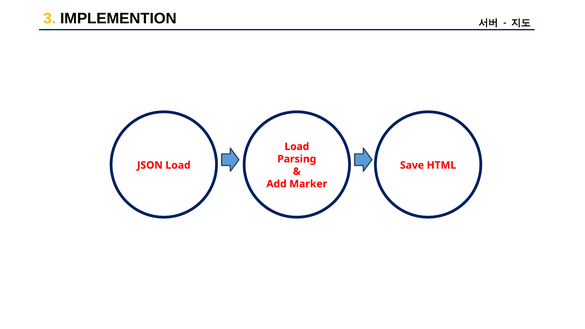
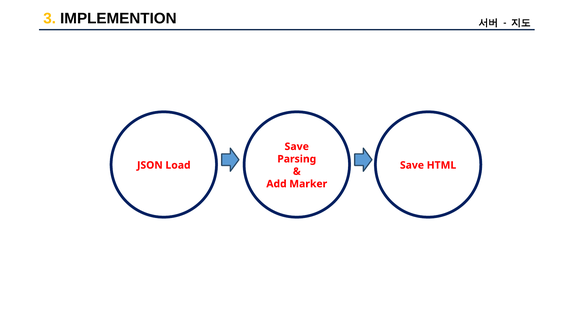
Load at (297, 147): Load -> Save
